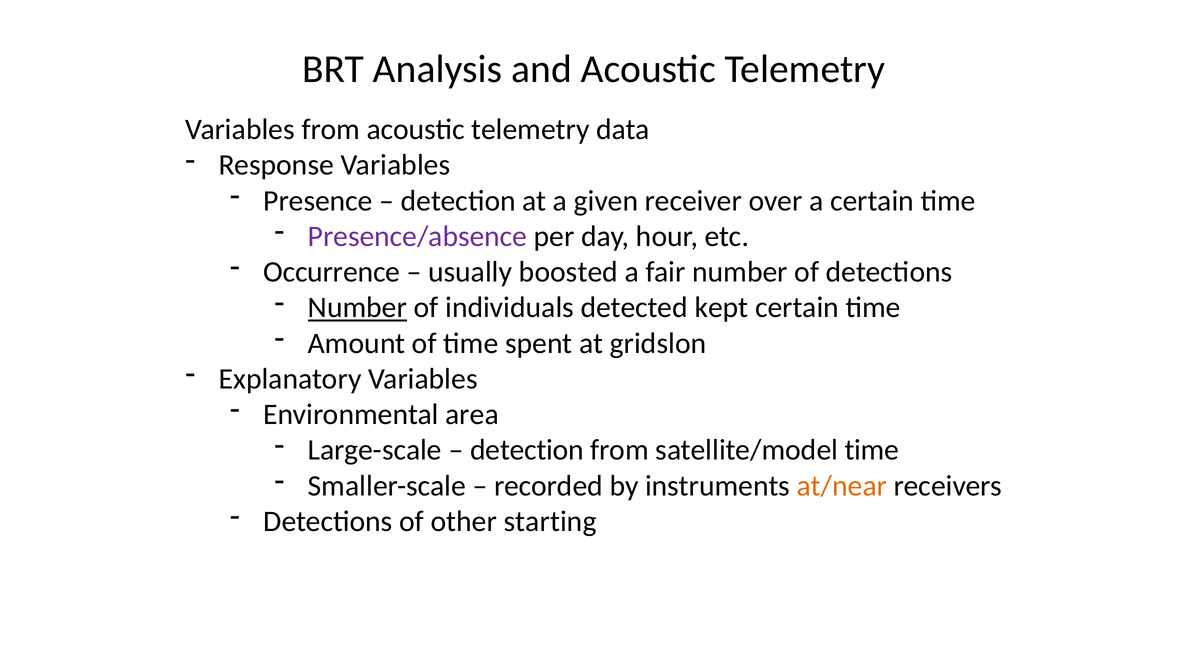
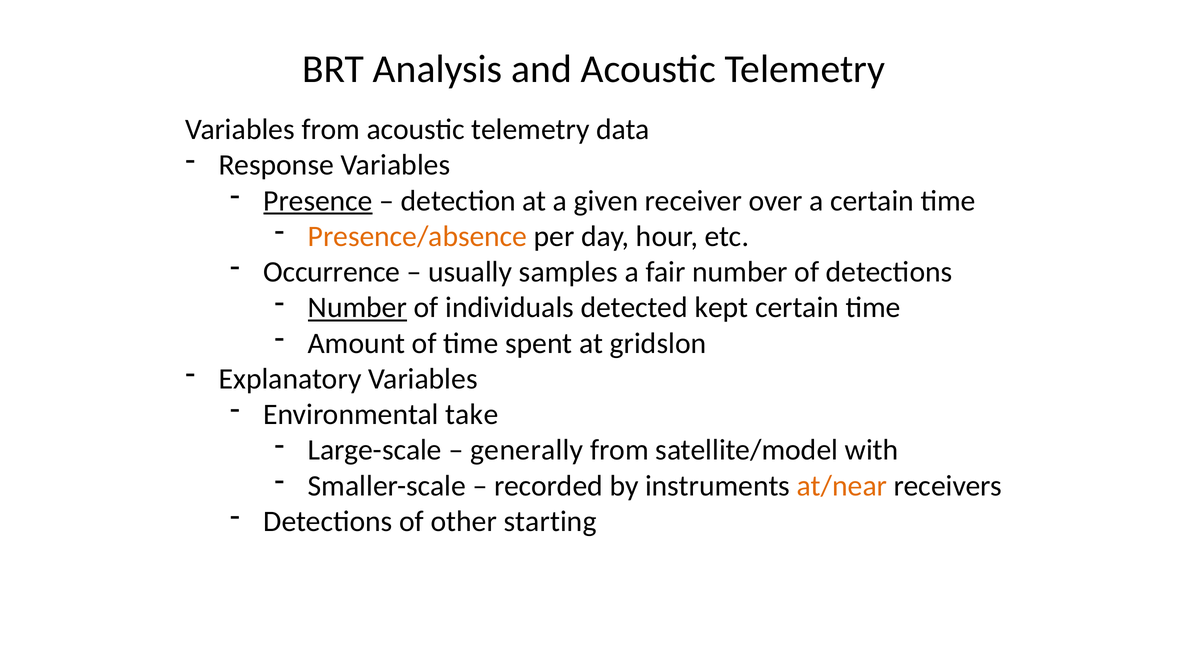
Presence underline: none -> present
Presence/absence colour: purple -> orange
boosted: boosted -> samples
area: area -> take
detection at (527, 450): detection -> generally
satellite/model time: time -> with
